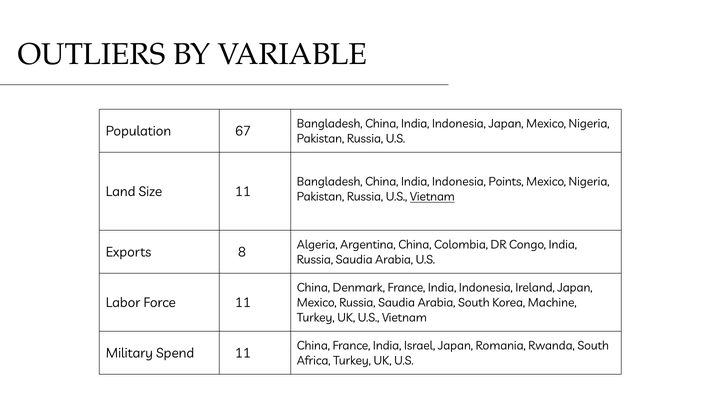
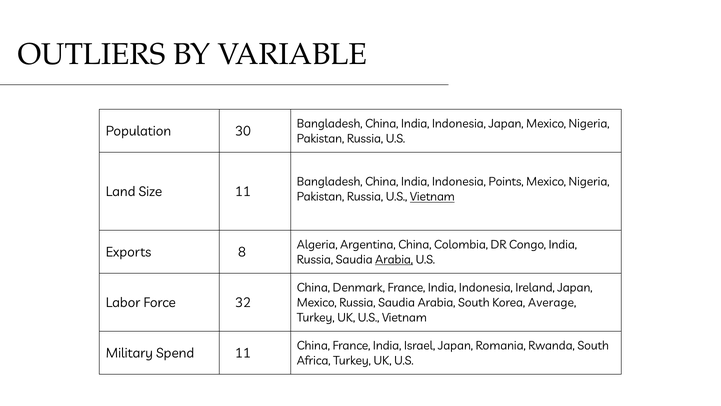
67: 67 -> 30
Arabia at (394, 259) underline: none -> present
Force 11: 11 -> 32
Machine: Machine -> Average
